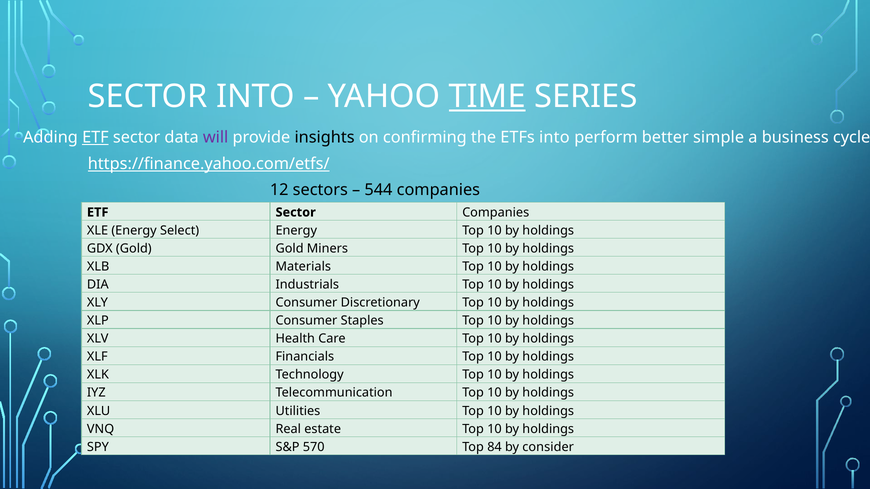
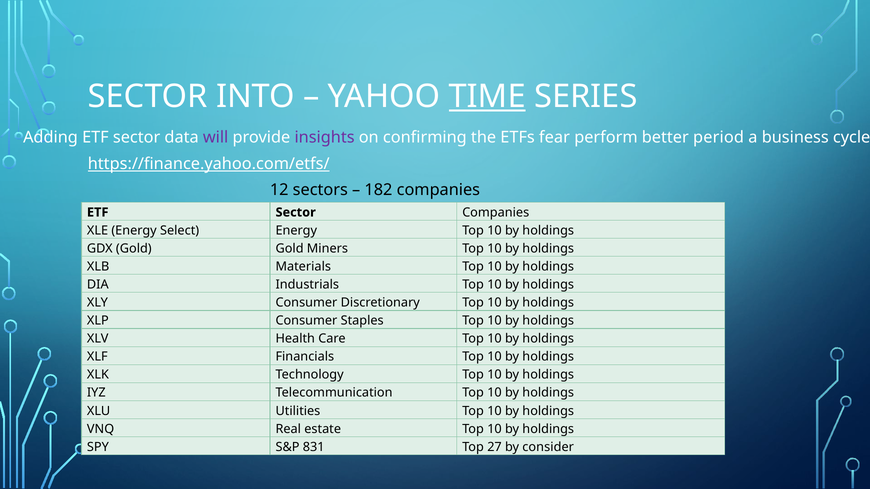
ETF at (95, 137) underline: present -> none
insights colour: black -> purple
ETFs into: into -> fear
simple: simple -> period
544: 544 -> 182
570: 570 -> 831
84: 84 -> 27
